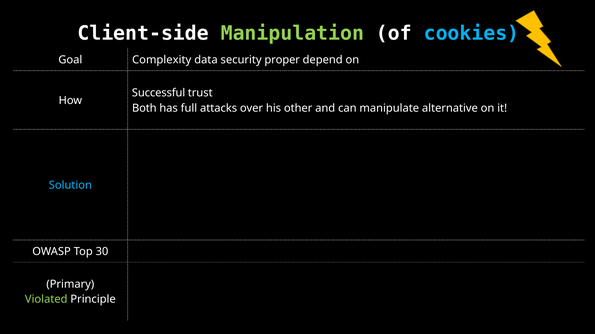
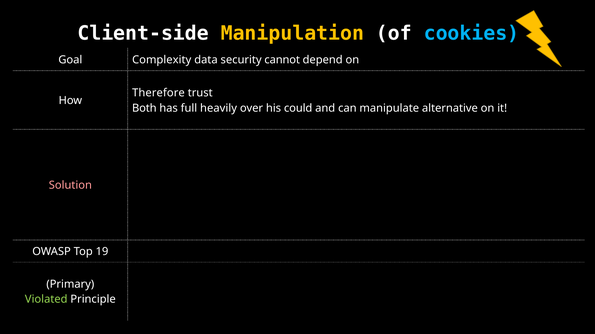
Manipulation colour: light green -> yellow
proper: proper -> cannot
Successful: Successful -> Therefore
attacks: attacks -> heavily
other: other -> could
Solution colour: light blue -> pink
30: 30 -> 19
